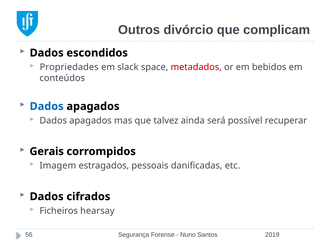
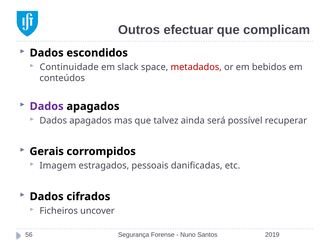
divórcio: divórcio -> efectuar
Propriedades: Propriedades -> Continuidade
Dados at (47, 107) colour: blue -> purple
hearsay: hearsay -> uncover
